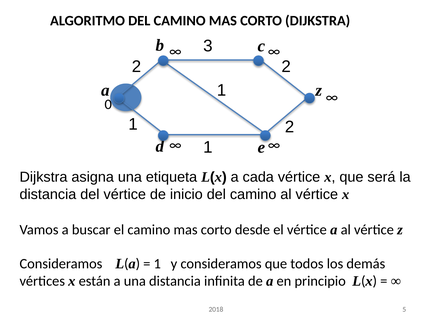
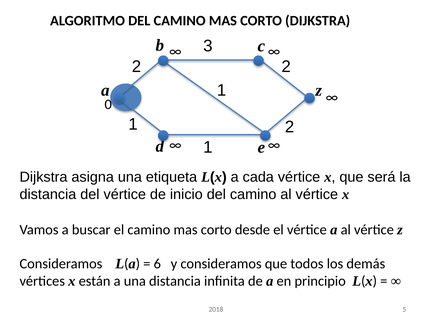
1 at (157, 264): 1 -> 6
